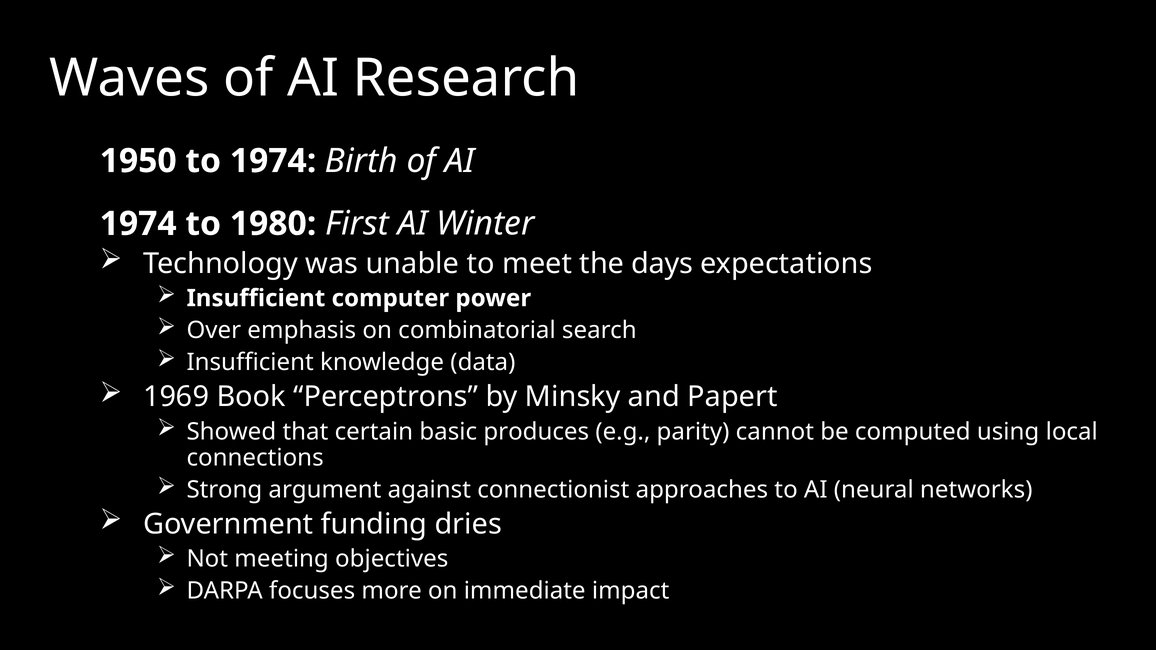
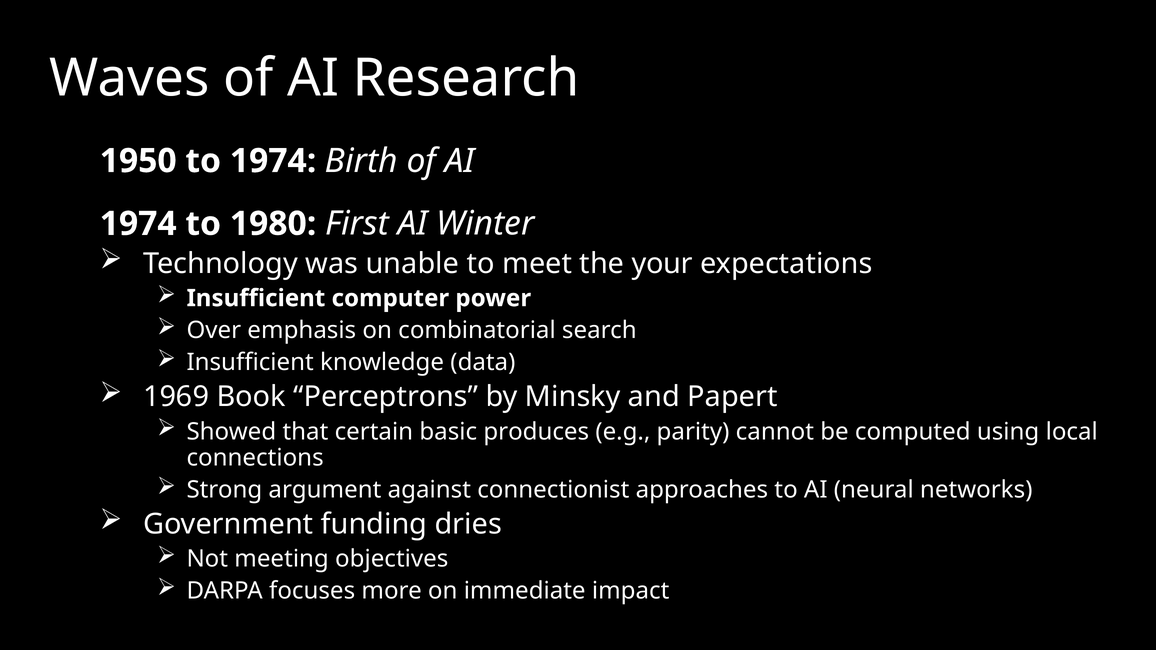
days: days -> your
